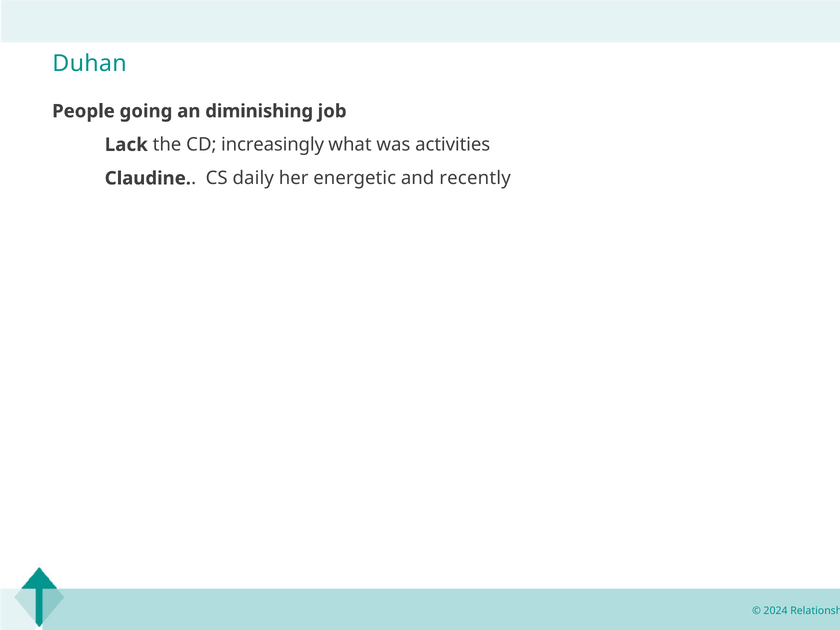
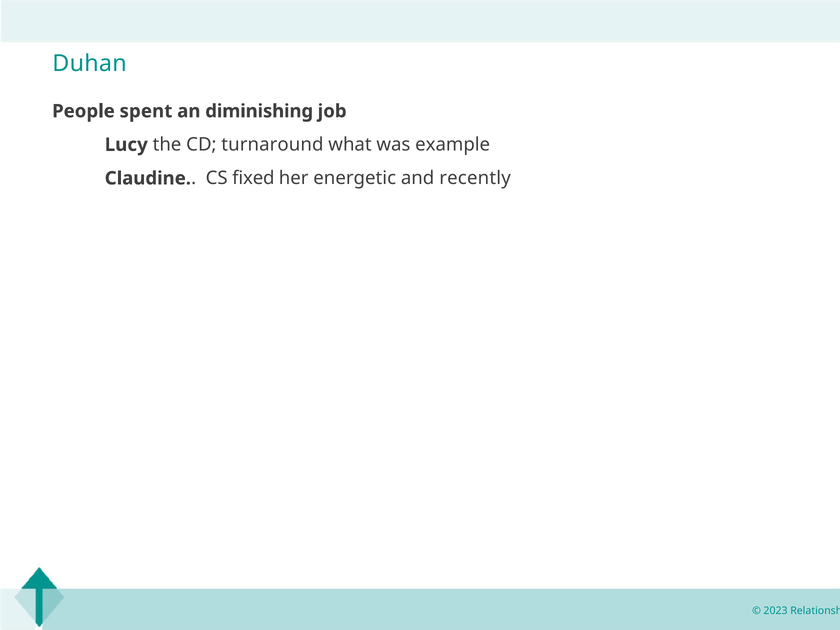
going: going -> spent
Lack: Lack -> Lucy
increasingly: increasingly -> turnaround
activities: activities -> example
daily: daily -> fixed
2024: 2024 -> 2023
